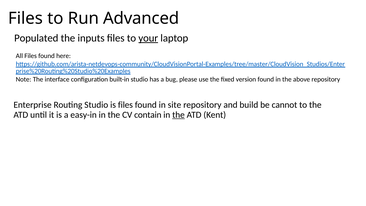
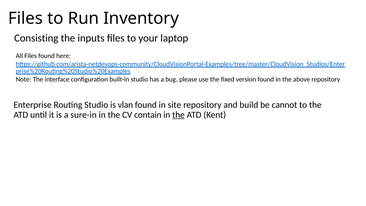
Advanced: Advanced -> Inventory
Populated: Populated -> Consisting
your underline: present -> none
is files: files -> vlan
easy-in: easy-in -> sure-in
